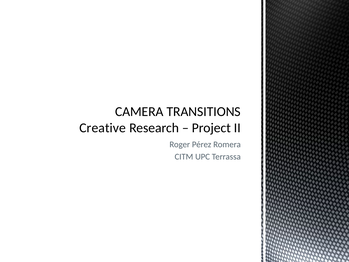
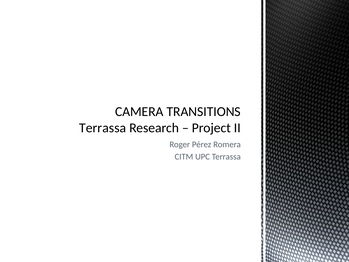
Creative at (103, 128): Creative -> Terrassa
